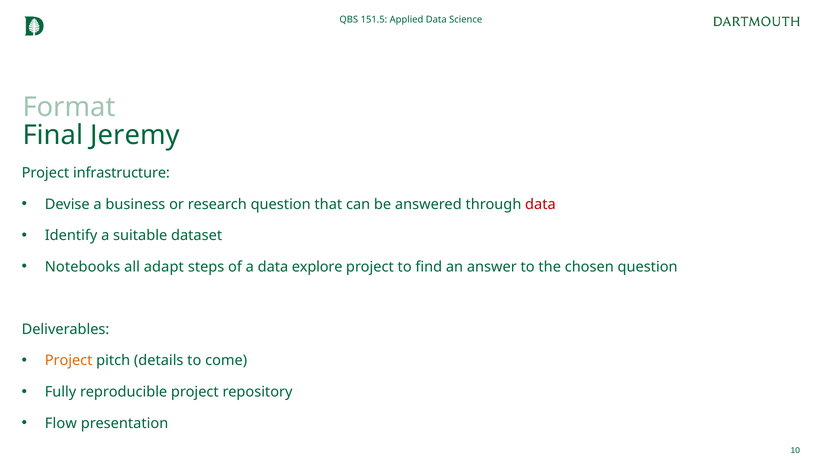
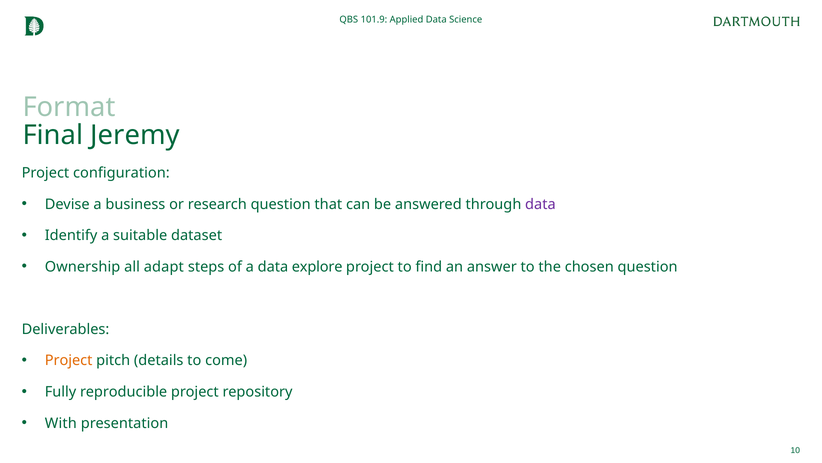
151.5: 151.5 -> 101.9
infrastructure: infrastructure -> configuration
data at (540, 204) colour: red -> purple
Notebooks: Notebooks -> Ownership
Flow: Flow -> With
